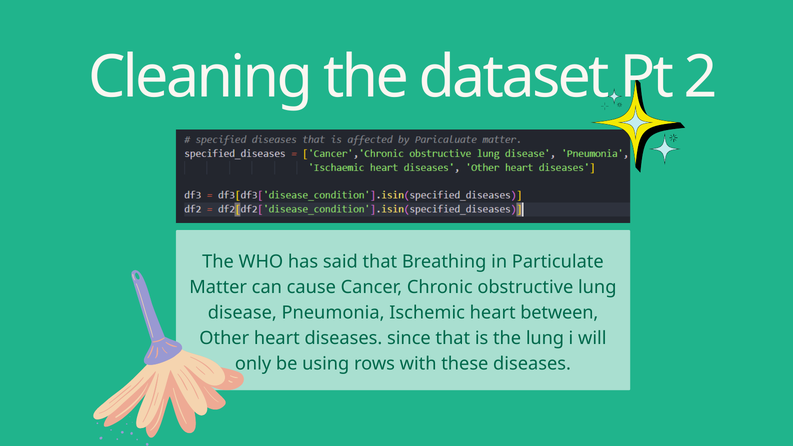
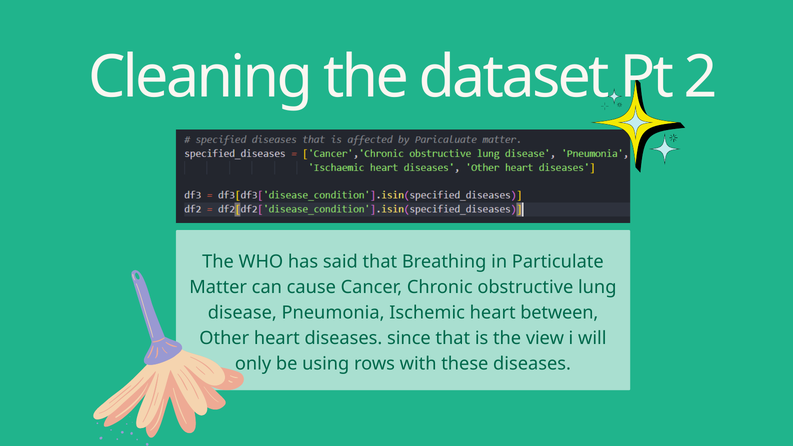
the lung: lung -> view
